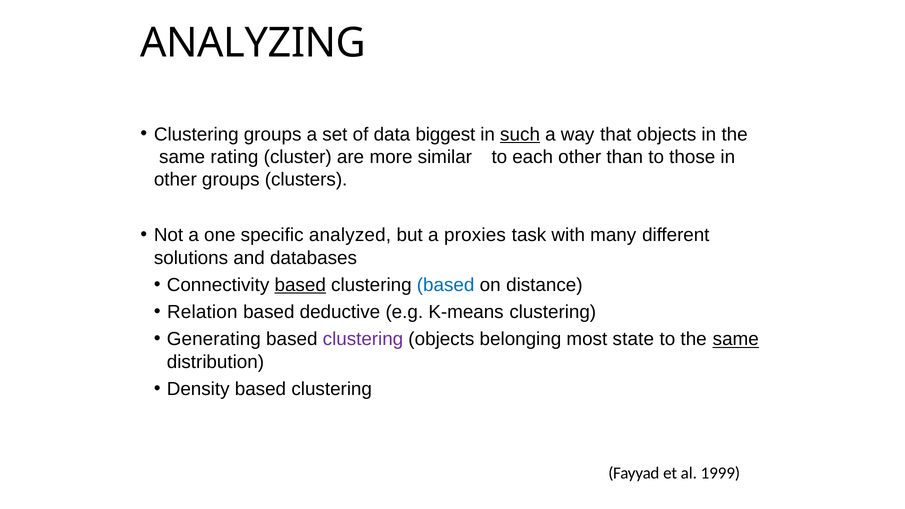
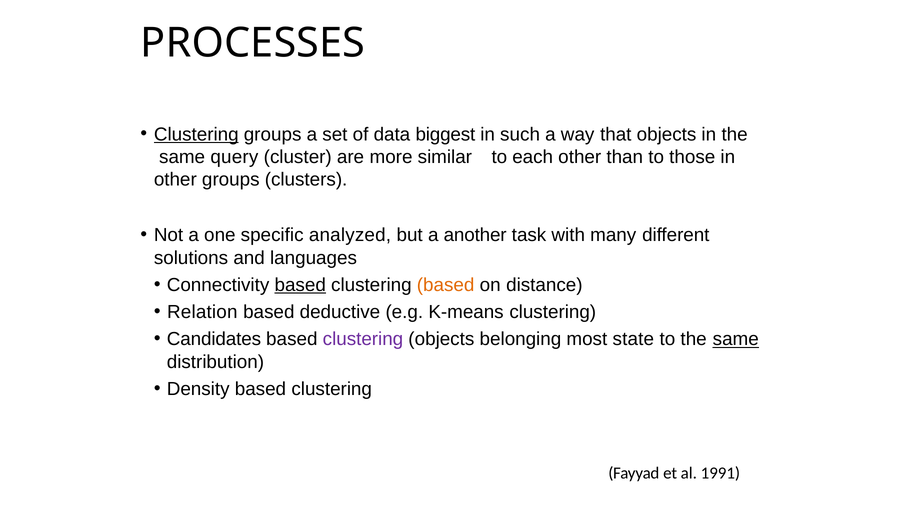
ANALYZING: ANALYZING -> PROCESSES
Clustering at (196, 134) underline: none -> present
such underline: present -> none
rating: rating -> query
proxies: proxies -> another
databases: databases -> languages
based at (446, 285) colour: blue -> orange
Generating: Generating -> Candidates
1999: 1999 -> 1991
